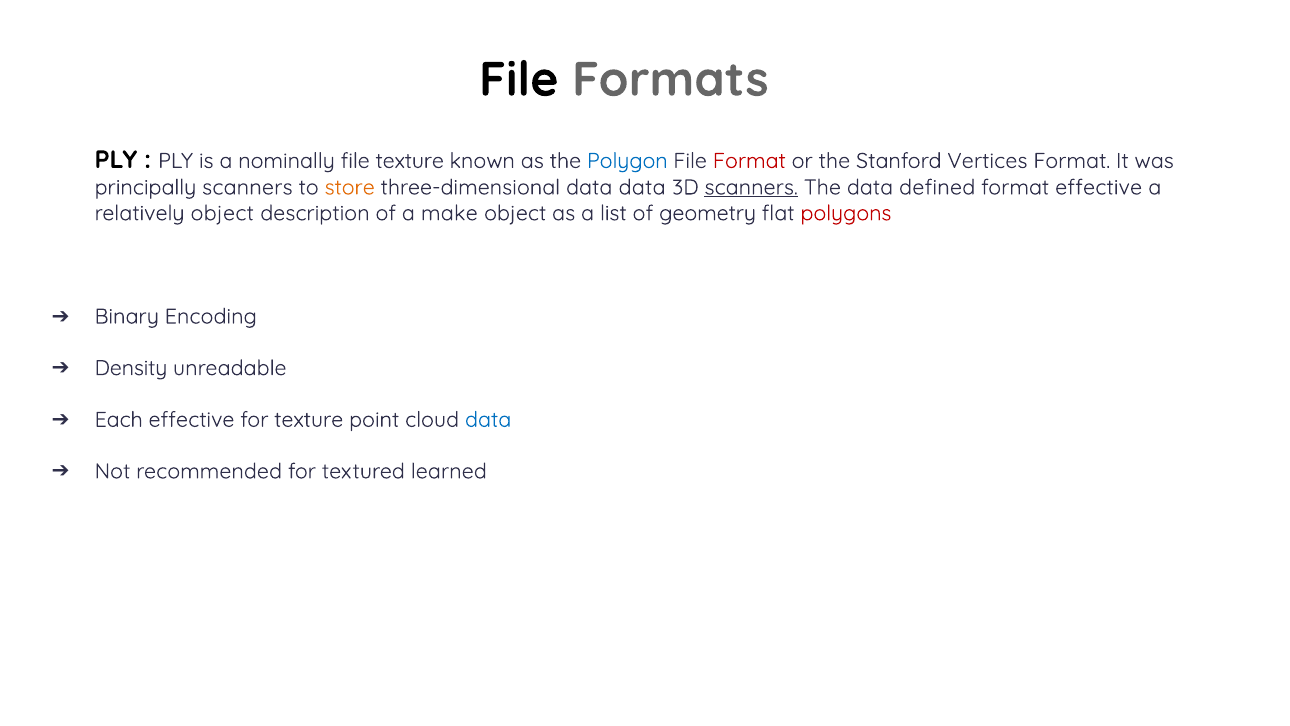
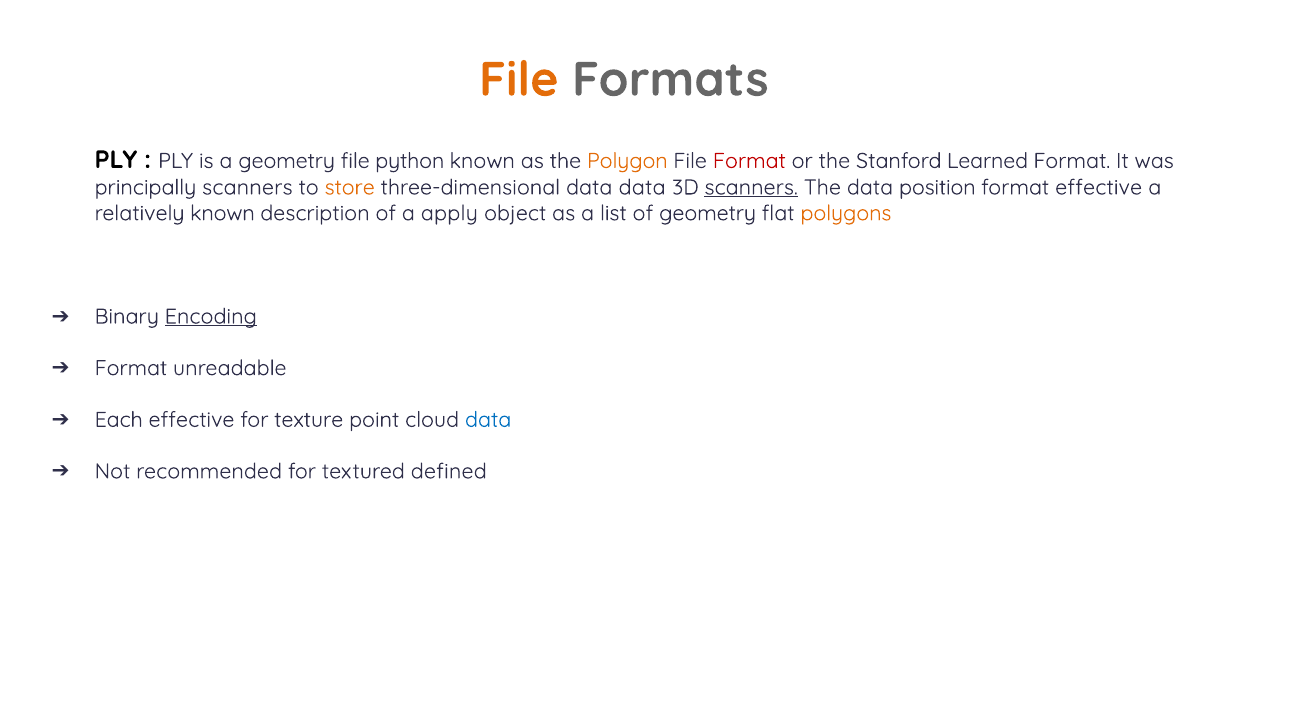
File at (519, 80) colour: black -> orange
a nominally: nominally -> geometry
file texture: texture -> python
Polygon colour: blue -> orange
Vertices: Vertices -> Learned
defined: defined -> position
relatively object: object -> known
make: make -> apply
polygons colour: red -> orange
Encoding underline: none -> present
Density at (131, 368): Density -> Format
learned: learned -> defined
